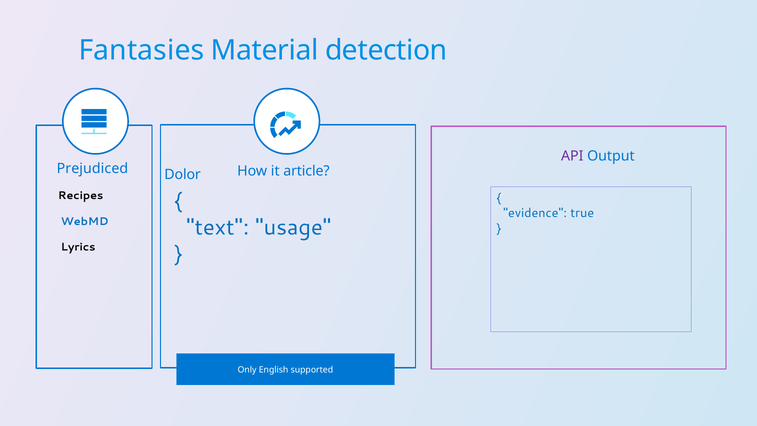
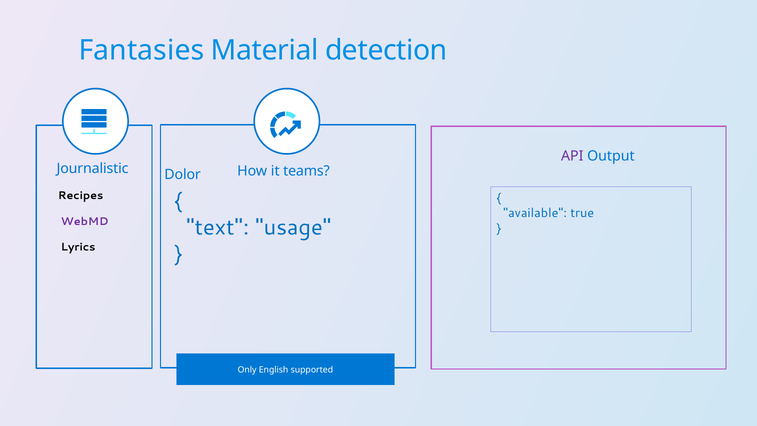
Prejudiced: Prejudiced -> Journalistic
article: article -> teams
evidence: evidence -> available
WebMD colour: blue -> purple
